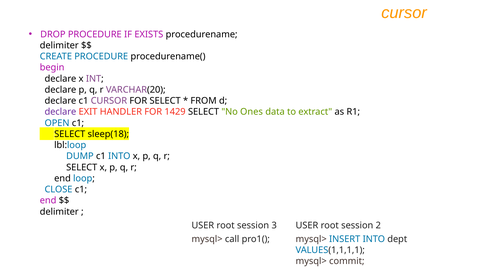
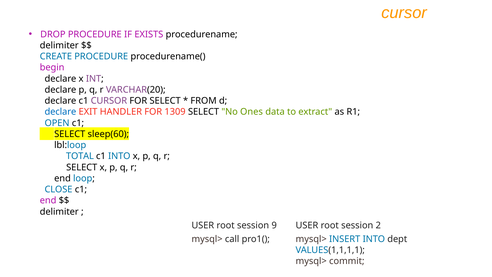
declare at (60, 112) colour: purple -> blue
1429: 1429 -> 1309
sleep(18: sleep(18 -> sleep(60
DUMP: DUMP -> TOTAL
3: 3 -> 9
